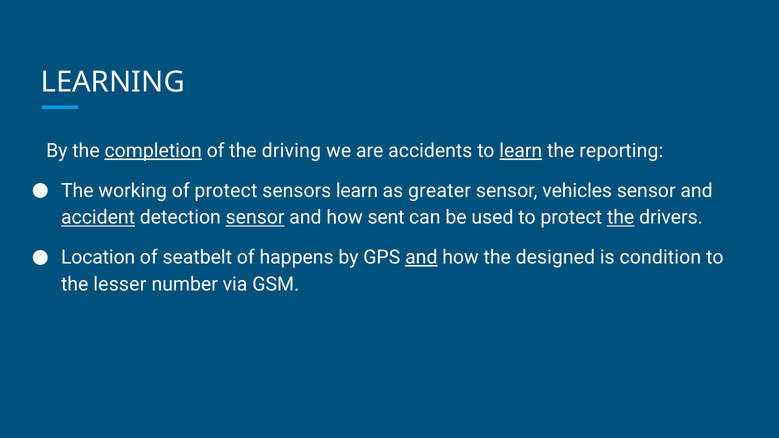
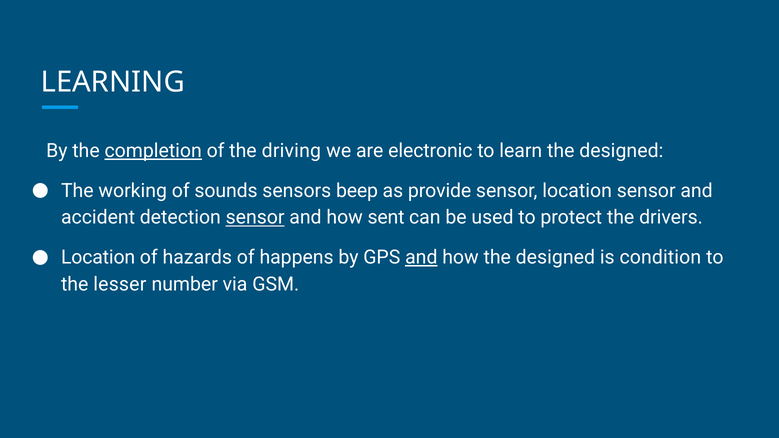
accidents: accidents -> electronic
learn at (521, 151) underline: present -> none
reporting at (621, 151): reporting -> designed
of protect: protect -> sounds
sensors learn: learn -> beep
greater: greater -> provide
sensor vehicles: vehicles -> location
accident underline: present -> none
the at (621, 218) underline: present -> none
seatbelt: seatbelt -> hazards
